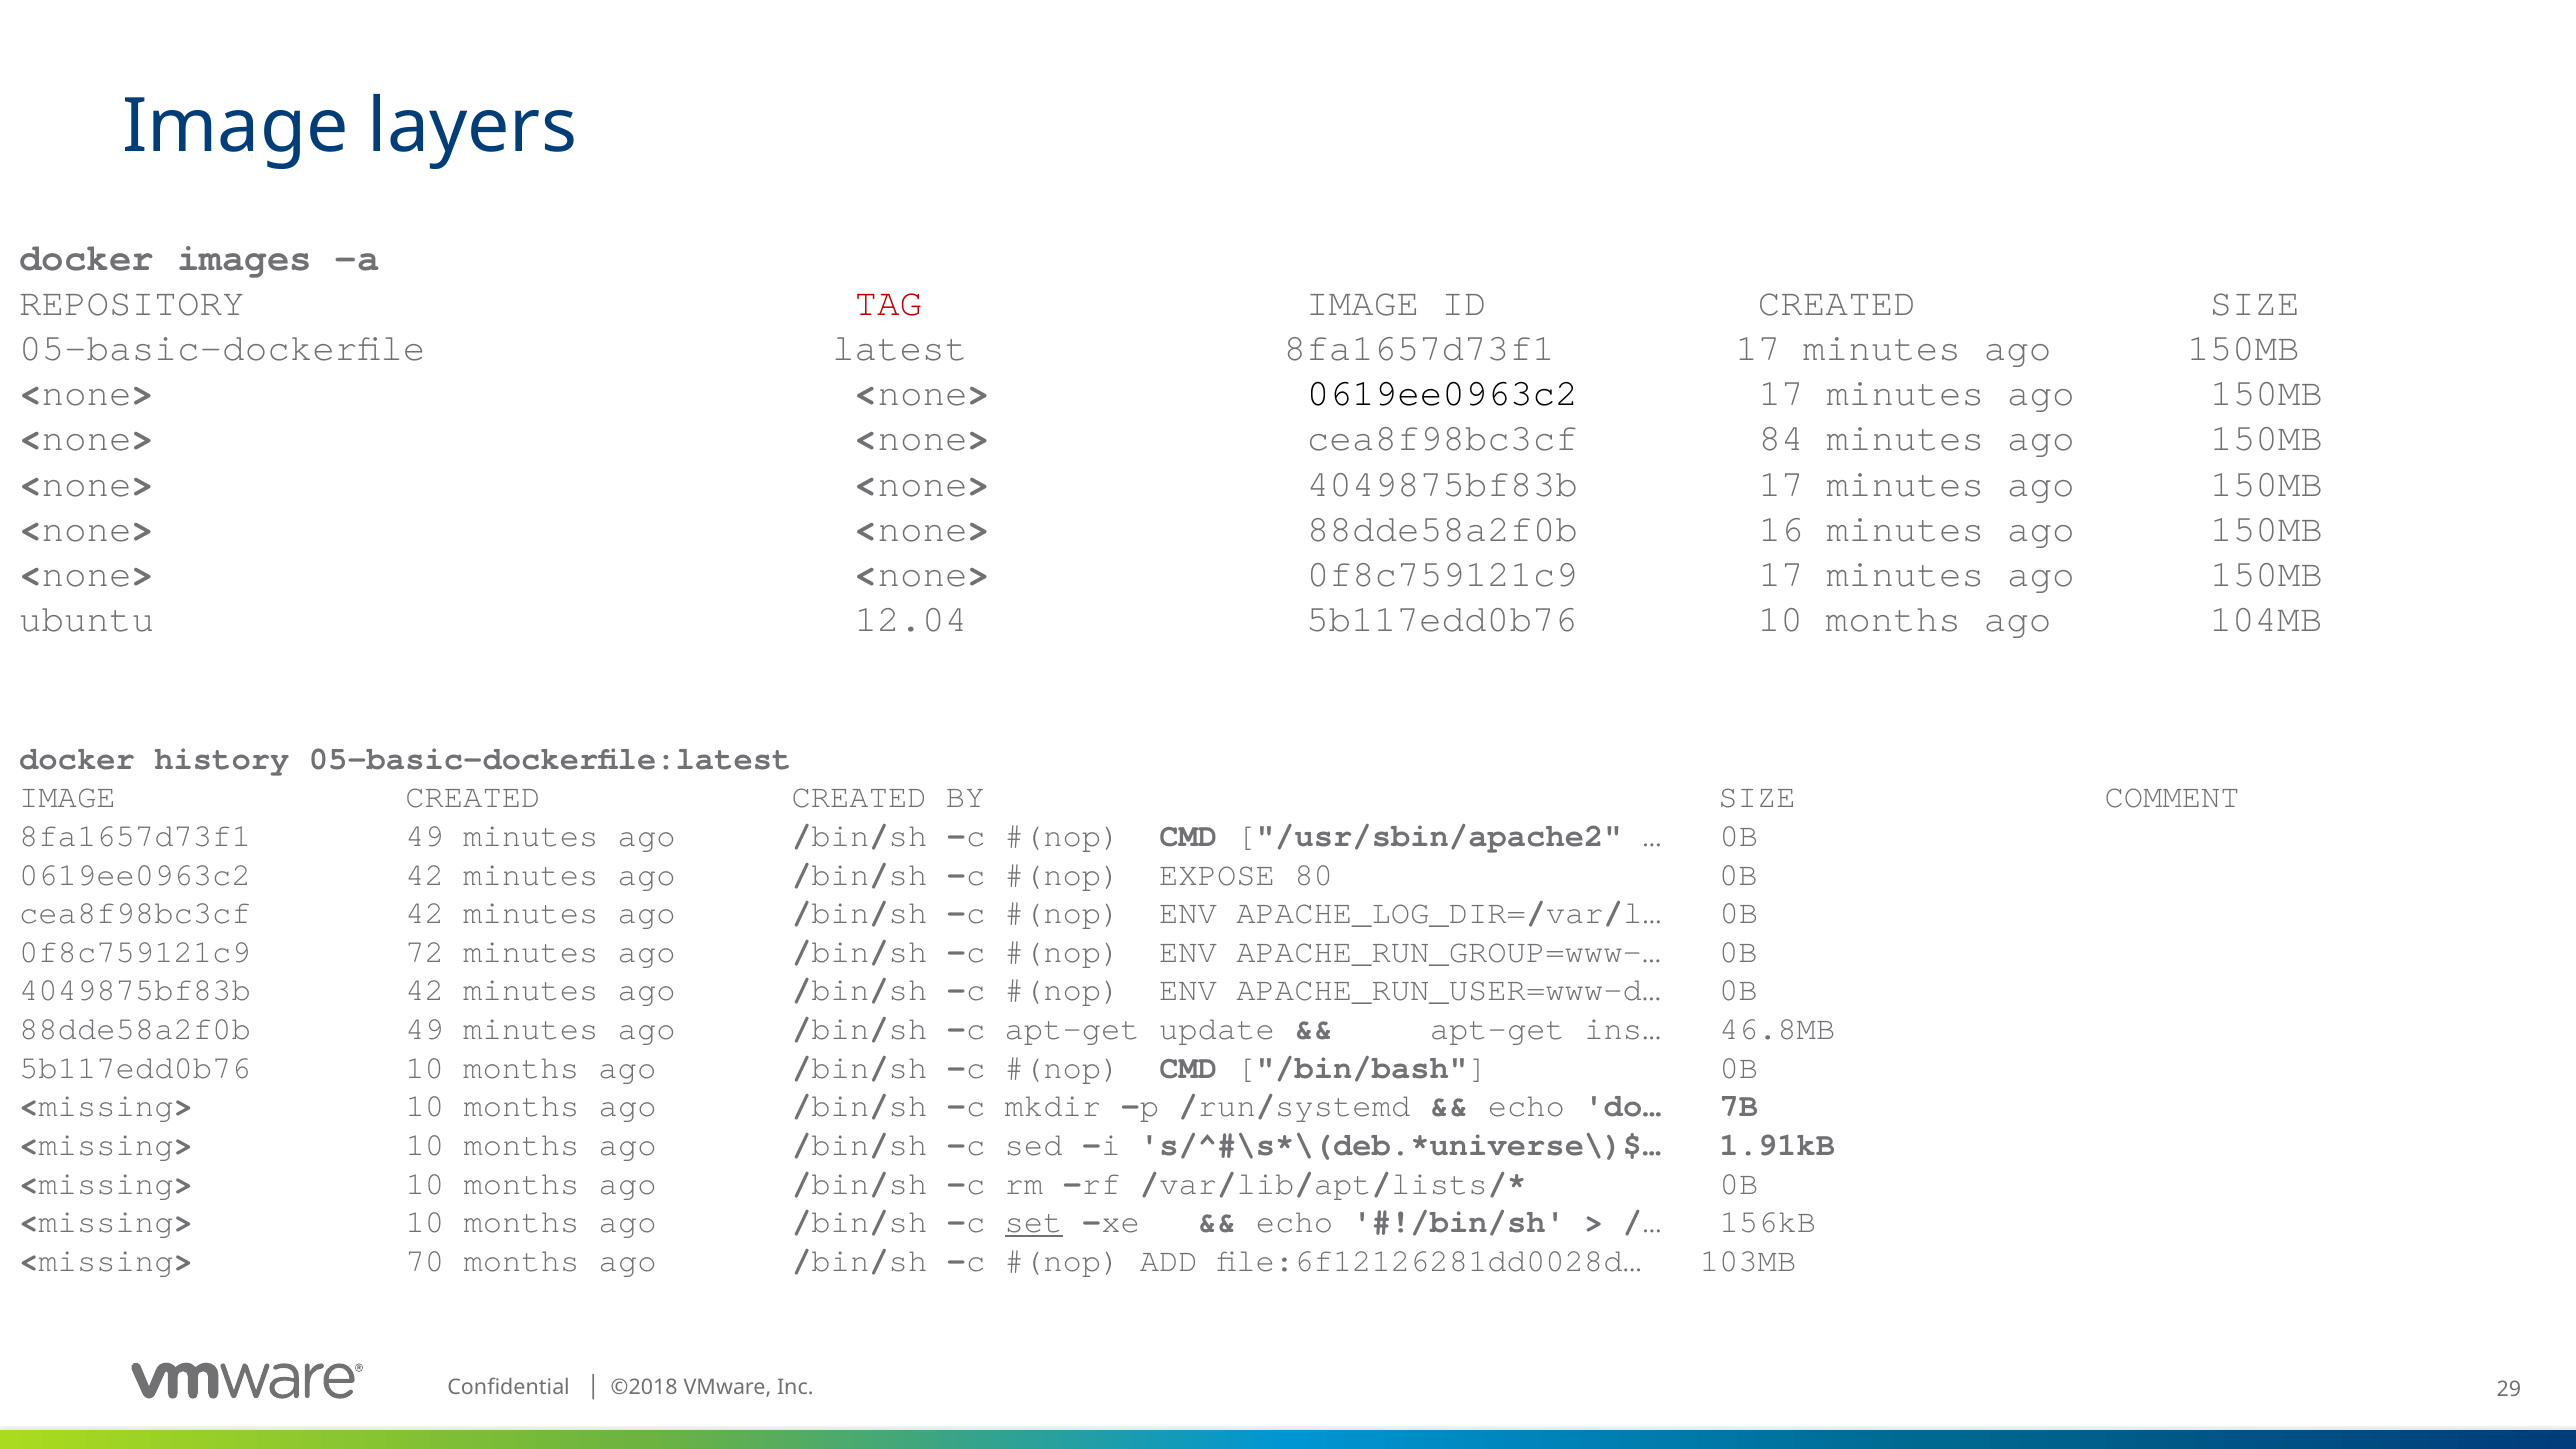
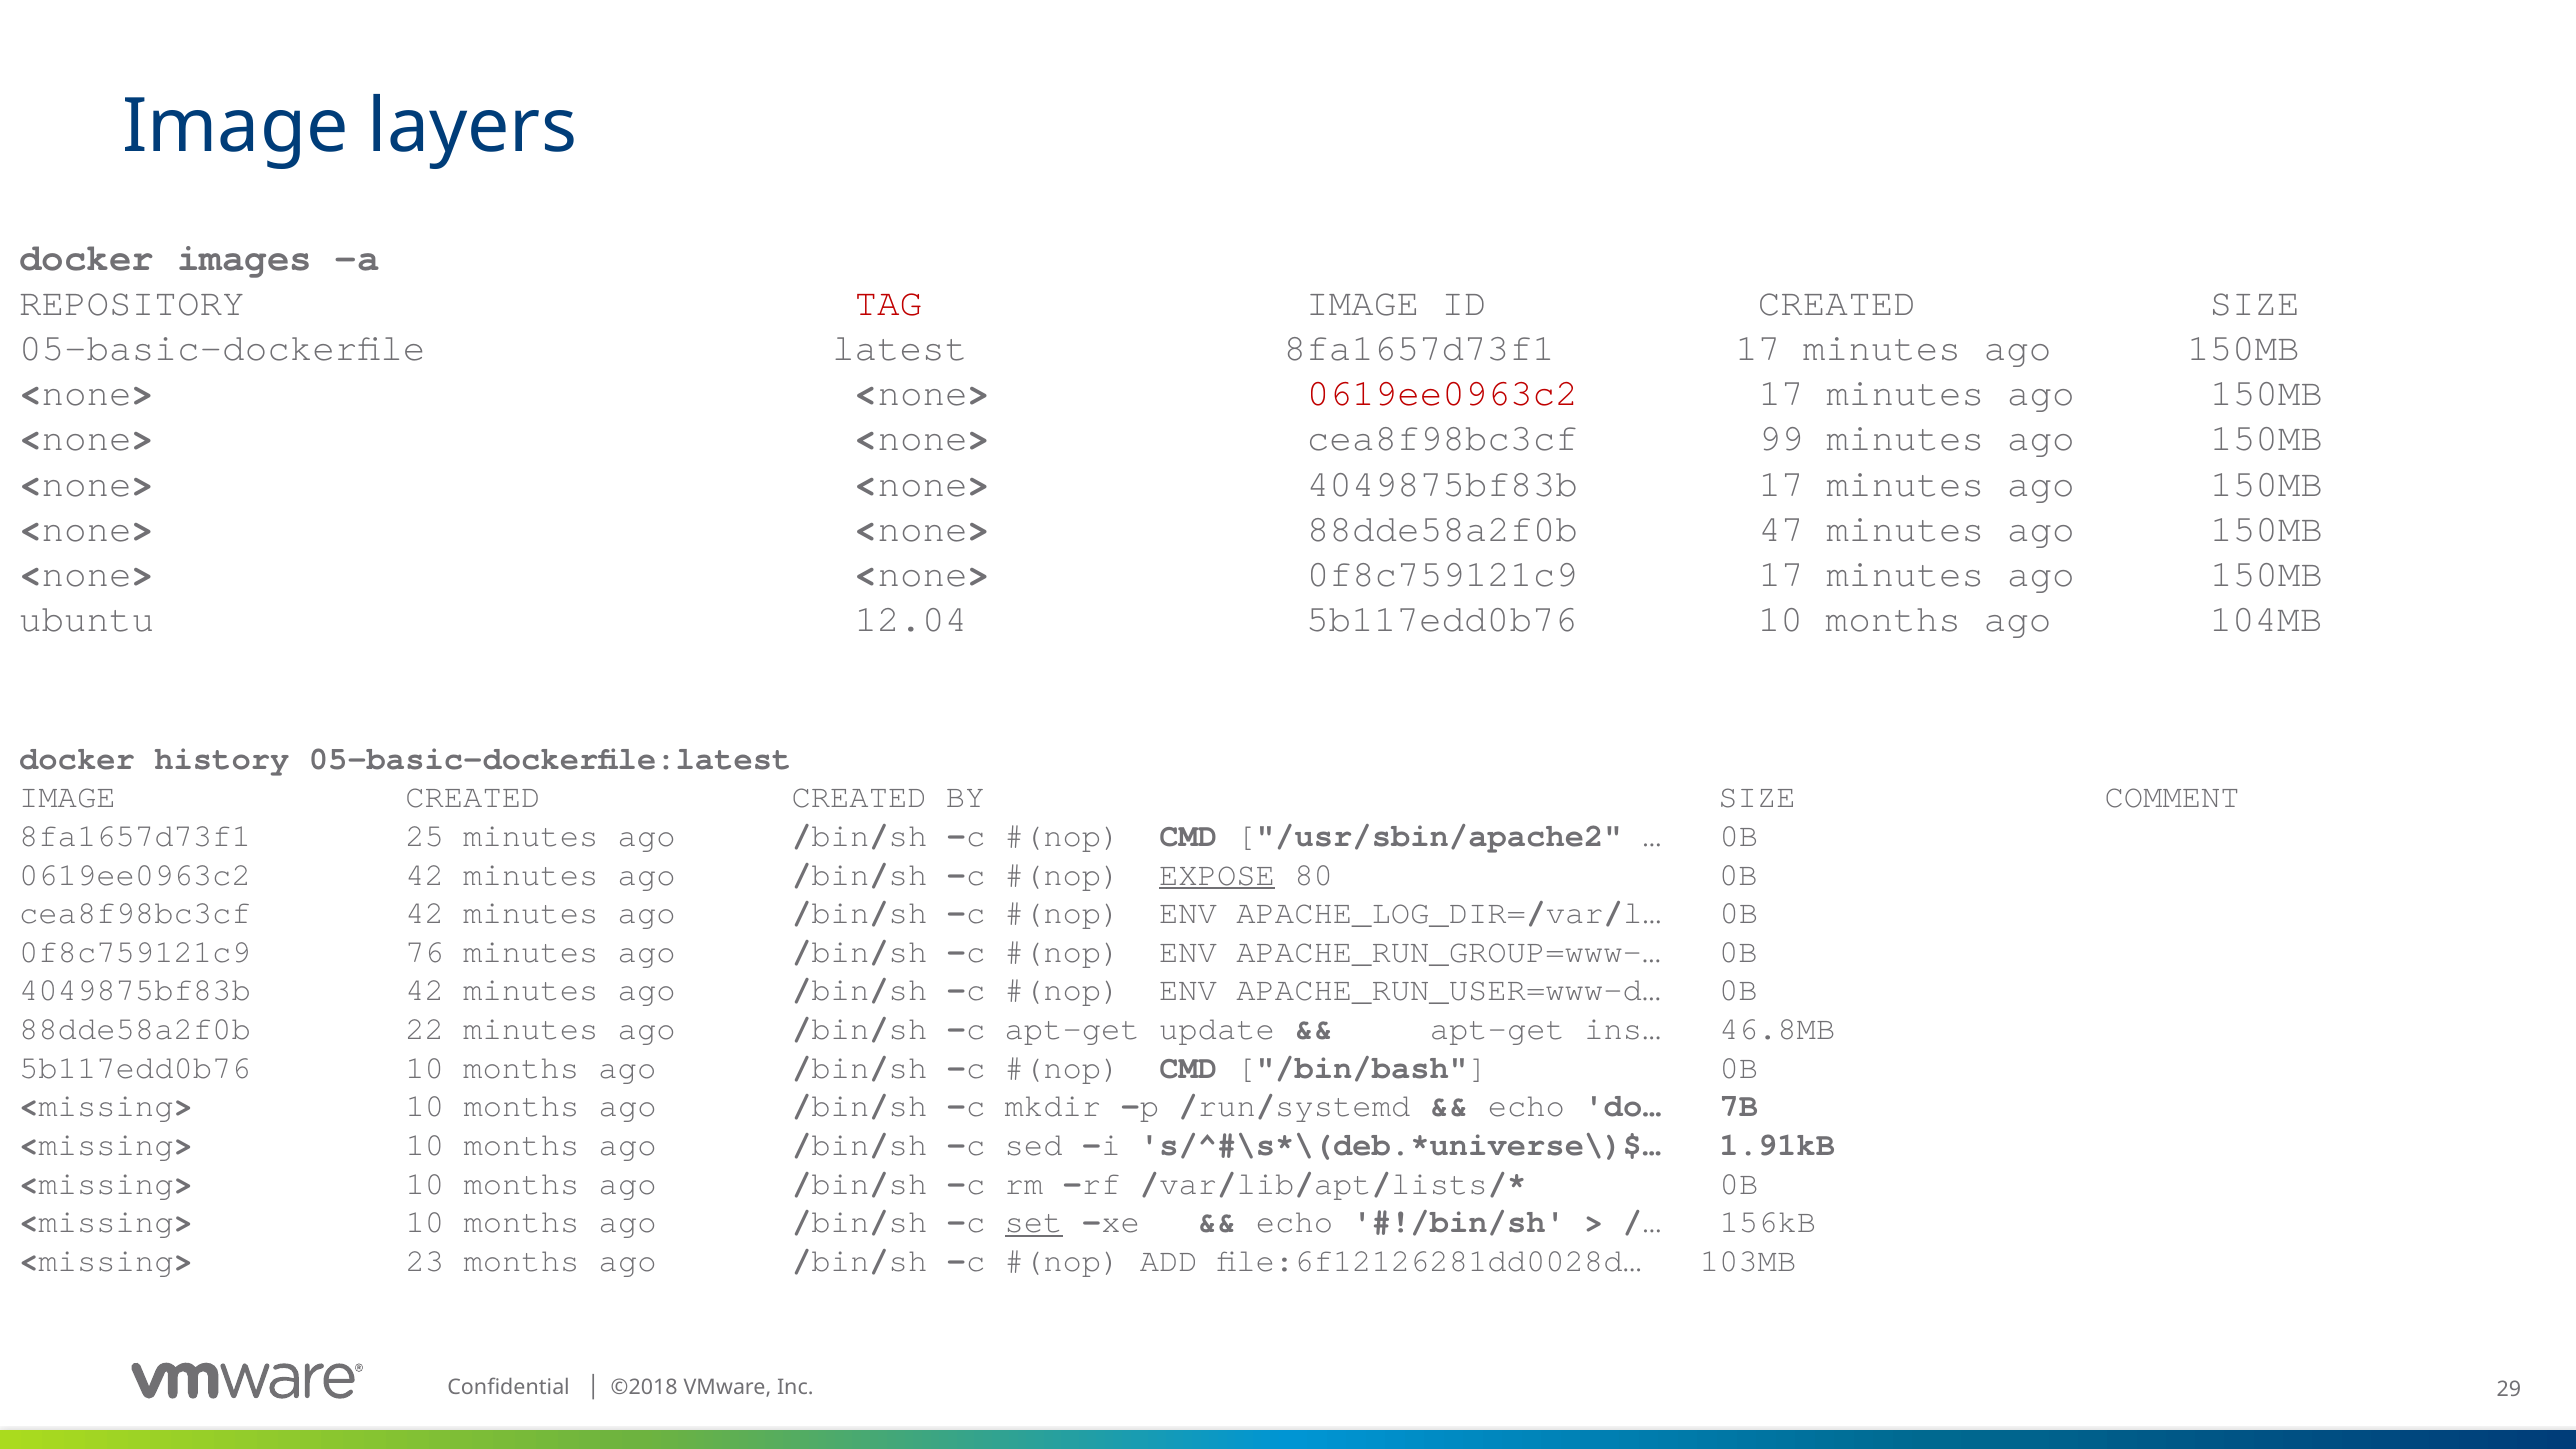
0619ee0963c2 at (1442, 394) colour: black -> red
84: 84 -> 99
16: 16 -> 47
8fa1657d73f1 49: 49 -> 25
EXPOSE underline: none -> present
72: 72 -> 76
88dde58a2f0b 49: 49 -> 22
70: 70 -> 23
